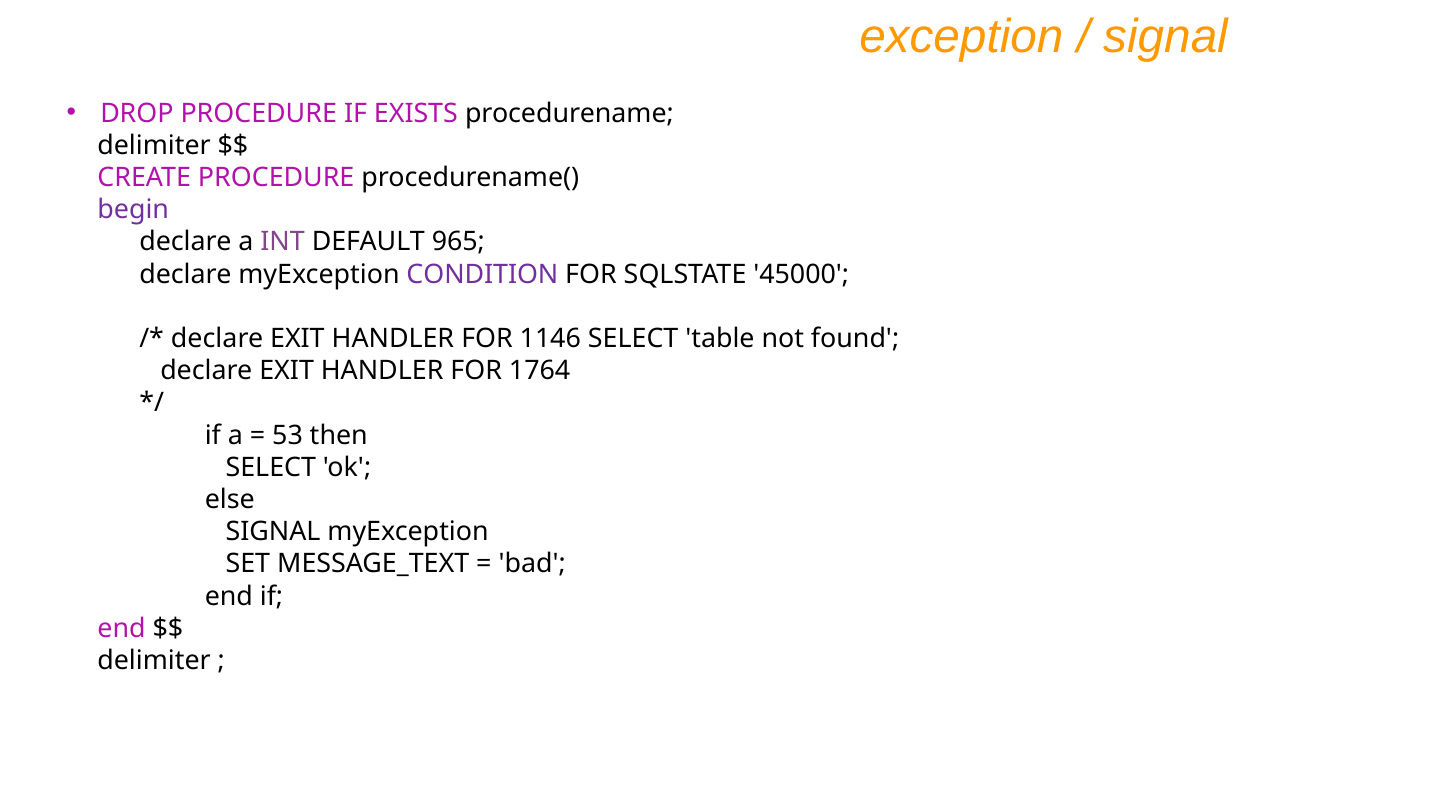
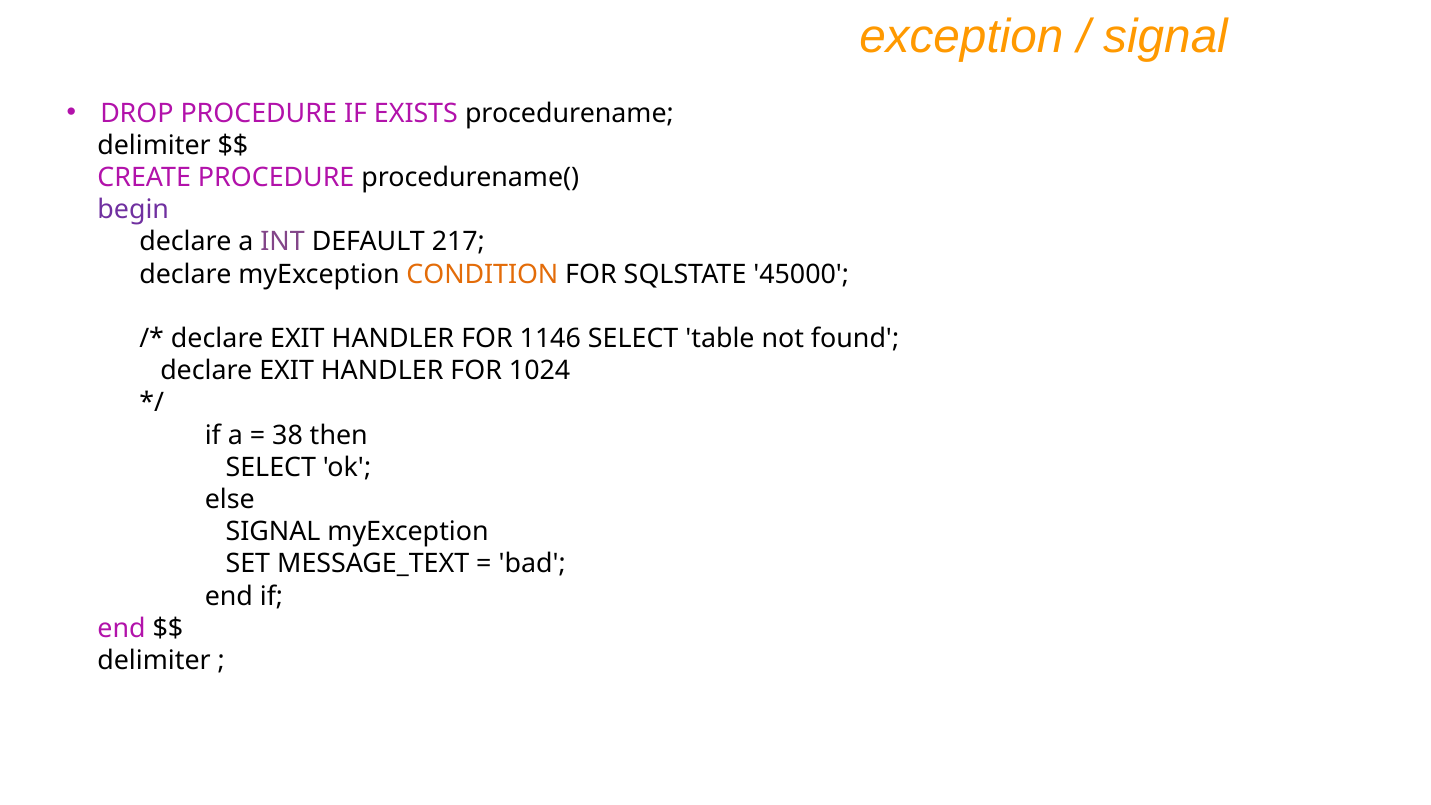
965: 965 -> 217
CONDITION colour: purple -> orange
1764: 1764 -> 1024
53: 53 -> 38
